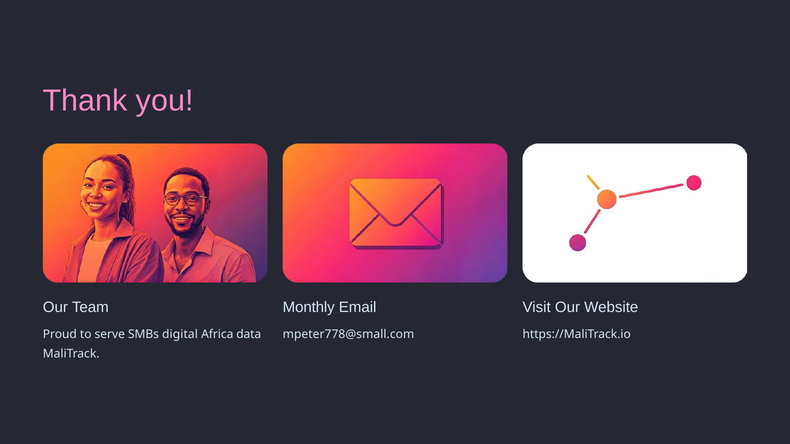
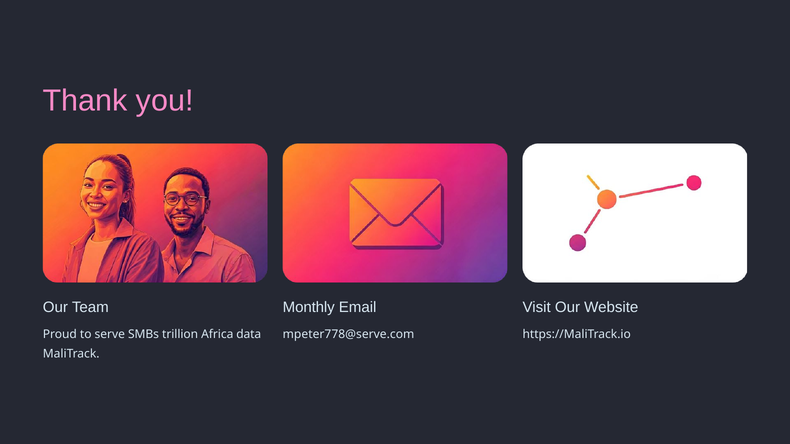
digital: digital -> trillion
mpeter778@small.com: mpeter778@small.com -> mpeter778@serve.com
